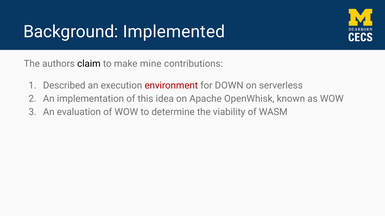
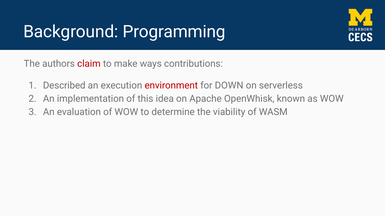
Implemented: Implemented -> Programming
claim colour: black -> red
mine: mine -> ways
